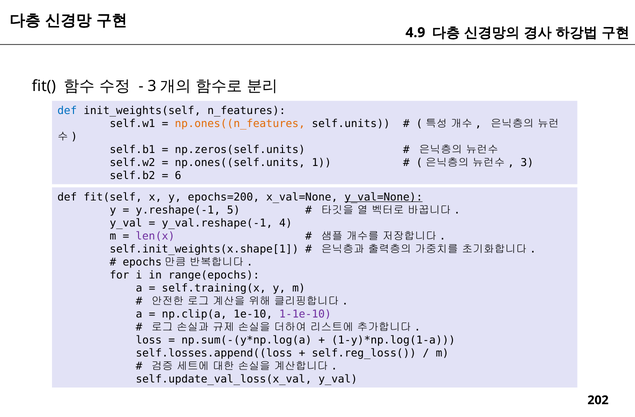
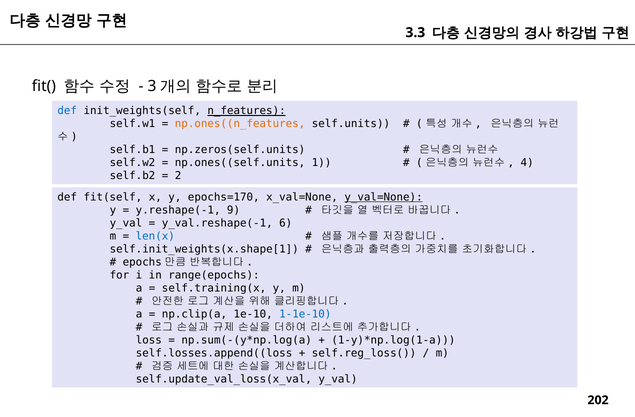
4.9: 4.9 -> 3.3
n_features underline: none -> present
3: 3 -> 4
6: 6 -> 2
epochs=200: epochs=200 -> epochs=170
5: 5 -> 9
4: 4 -> 6
len(x colour: purple -> blue
1-1e-10 colour: purple -> blue
